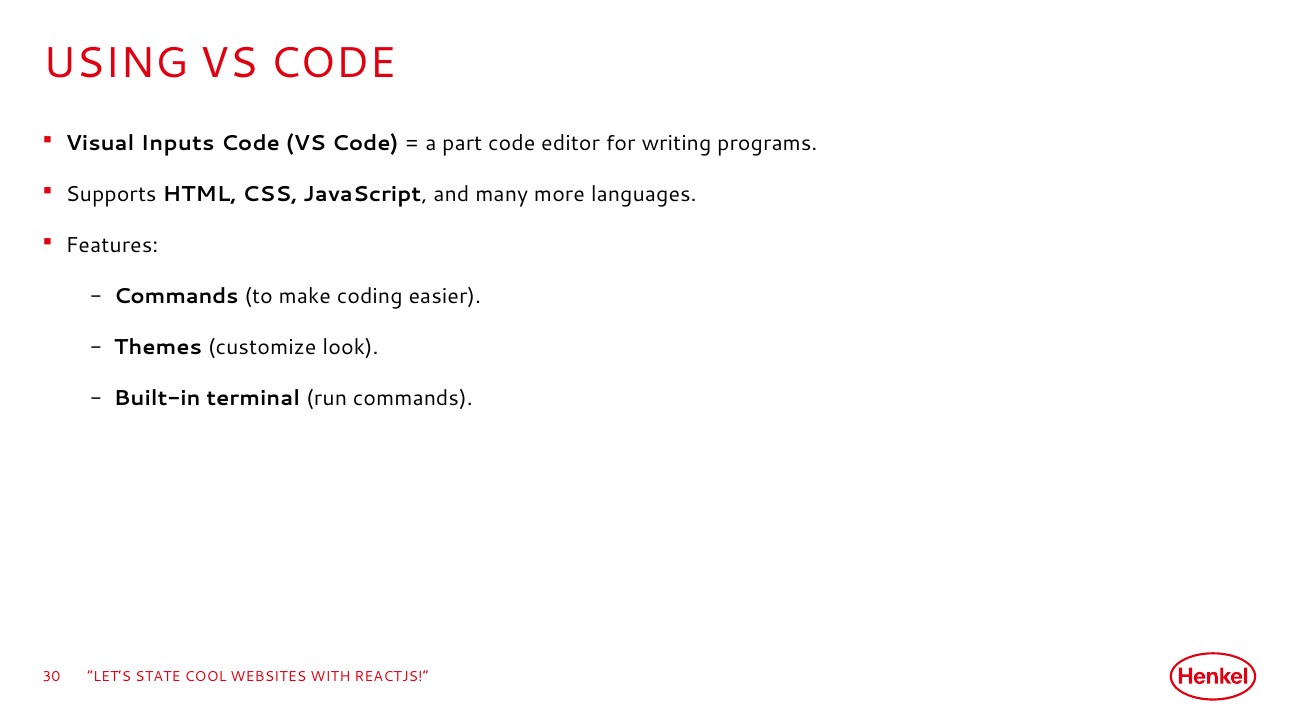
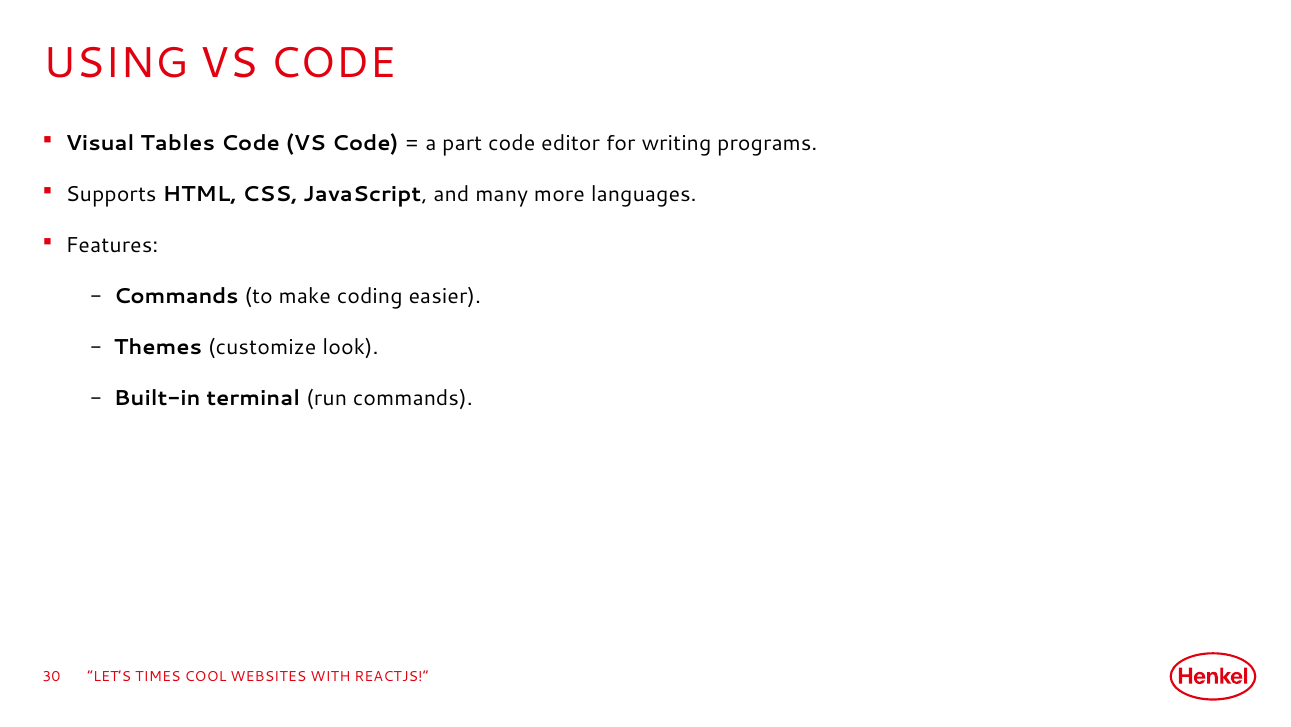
Inputs: Inputs -> Tables
STATE: STATE -> TIMES
